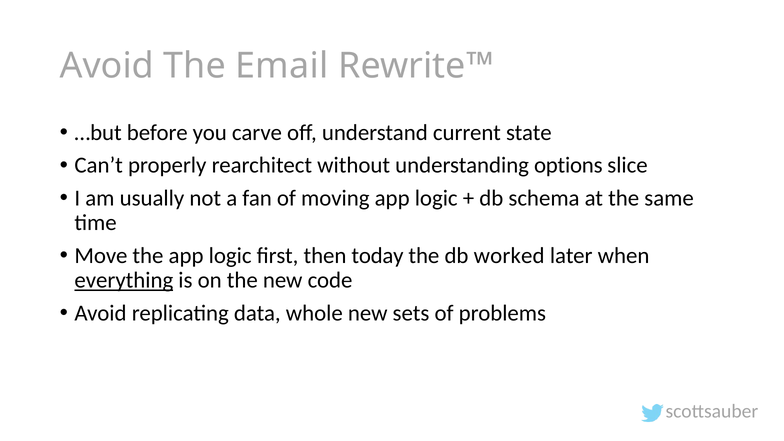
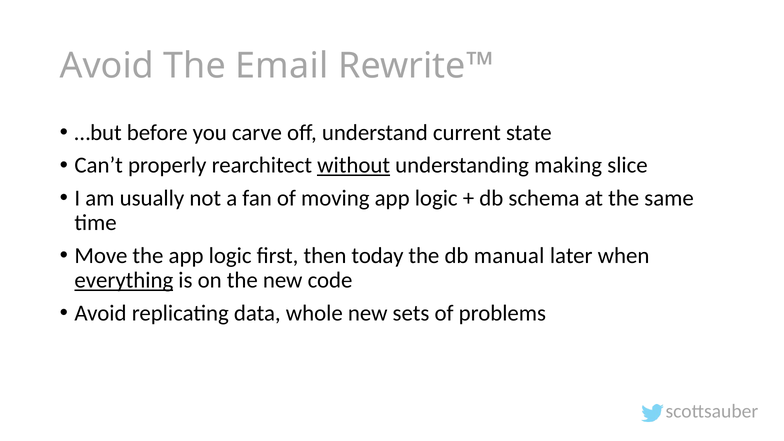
without underline: none -> present
options: options -> making
worked: worked -> manual
